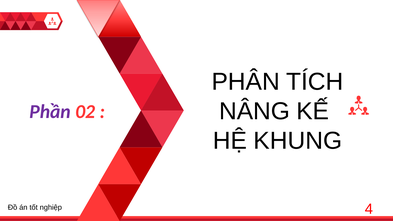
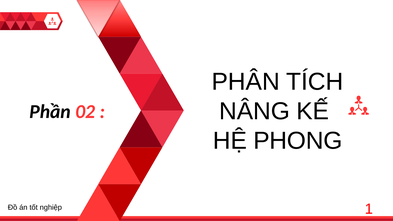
Phần colour: purple -> black
KHUNG: KHUNG -> PHONG
nghiệp 4: 4 -> 1
